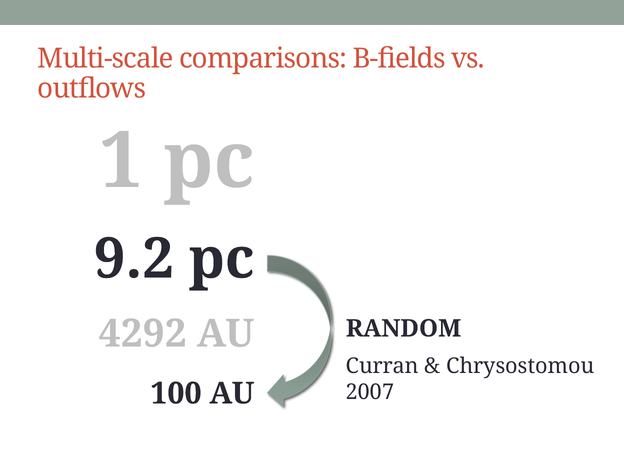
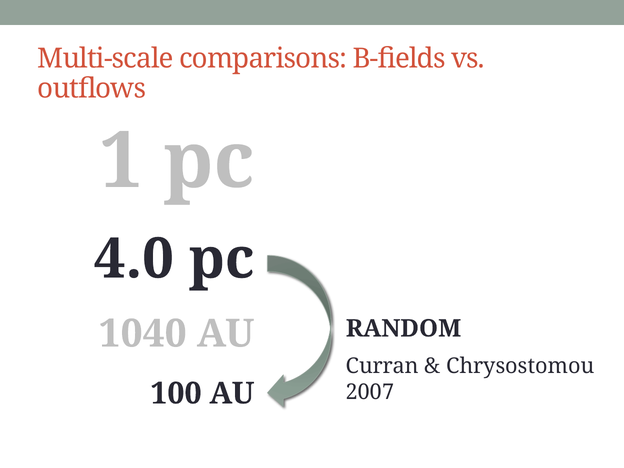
9.2: 9.2 -> 4.0
4292: 4292 -> 1040
